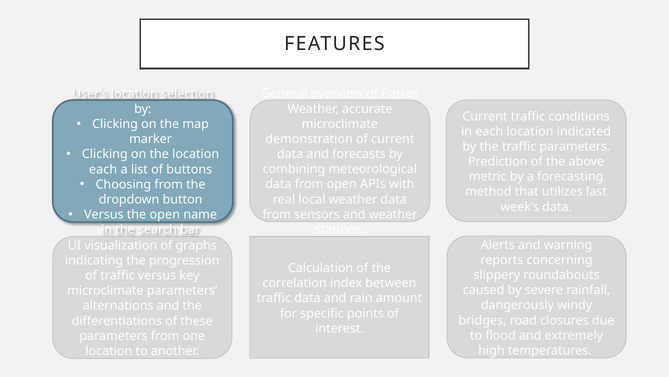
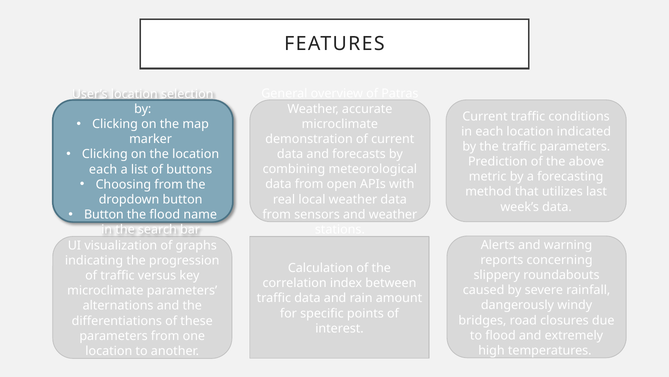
Versus at (104, 214): Versus -> Button
the open: open -> flood
